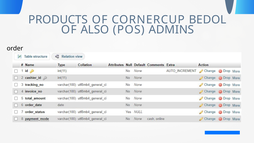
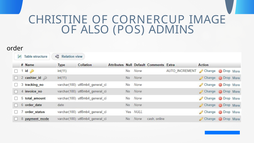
PRODUCTS: PRODUCTS -> CHRISTINE
BEDOL: BEDOL -> IMAGE
